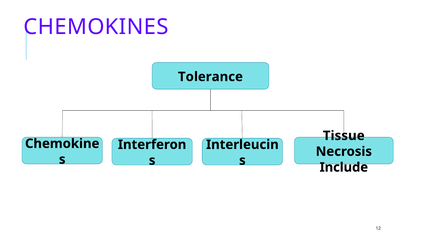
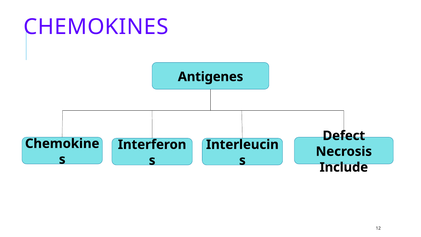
Tolerance: Tolerance -> Antigenes
Tissue: Tissue -> Defect
